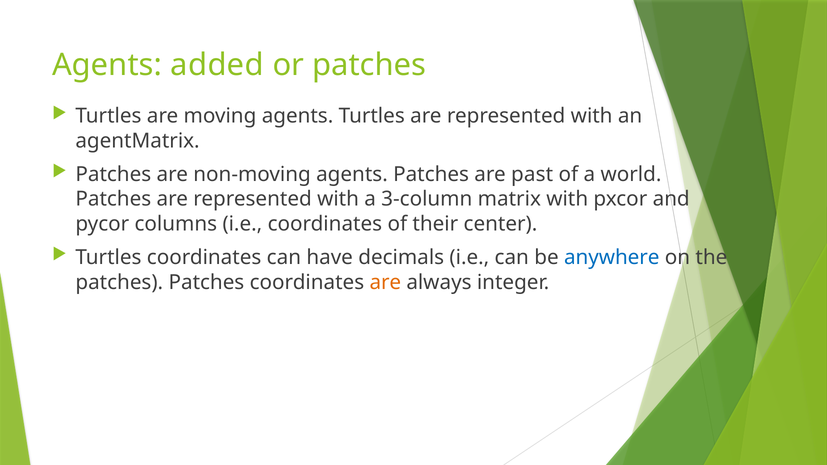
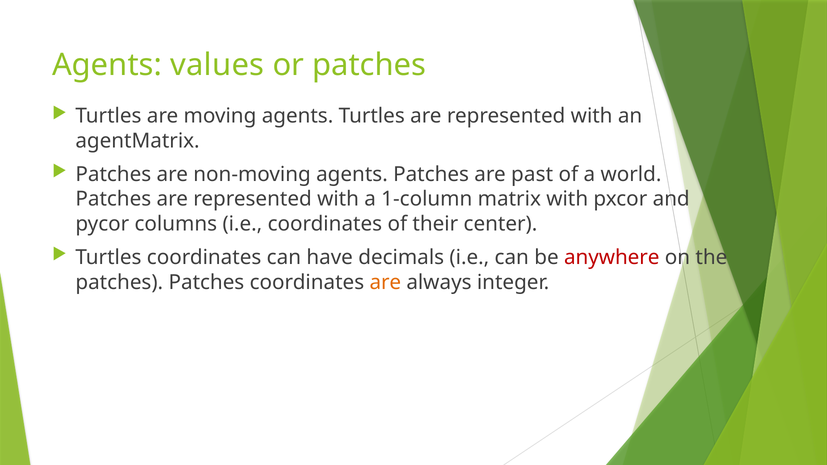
added: added -> values
3-column: 3-column -> 1-column
anywhere colour: blue -> red
